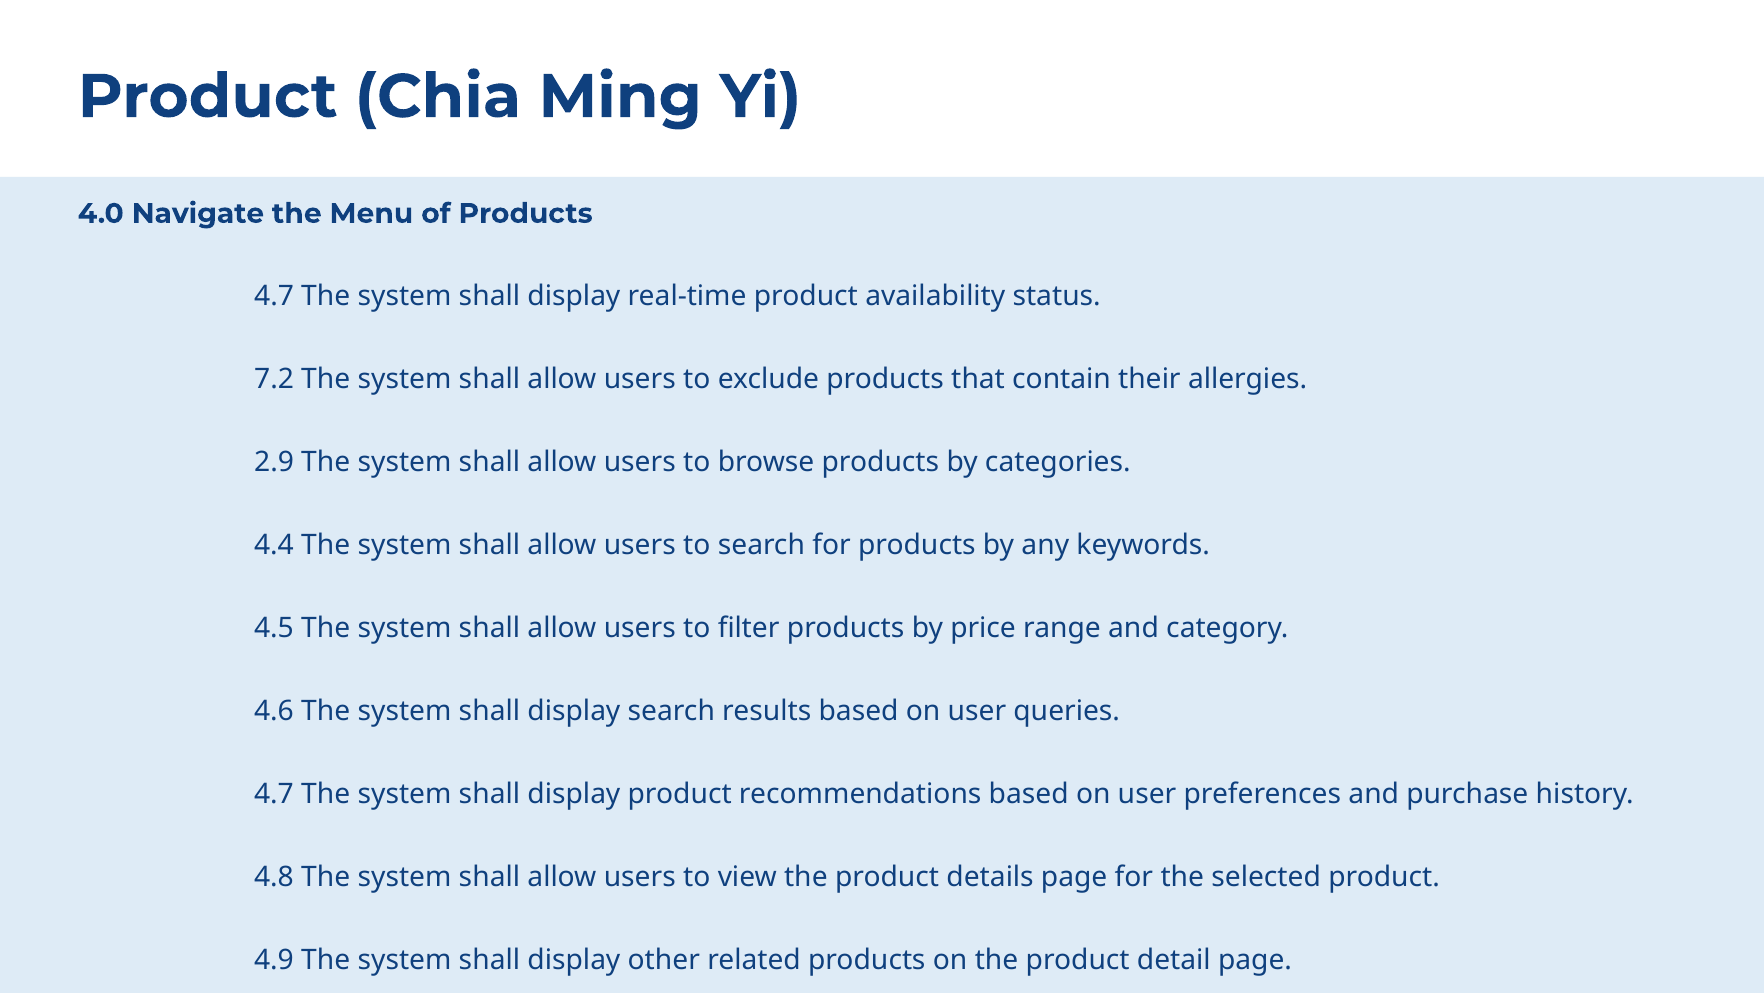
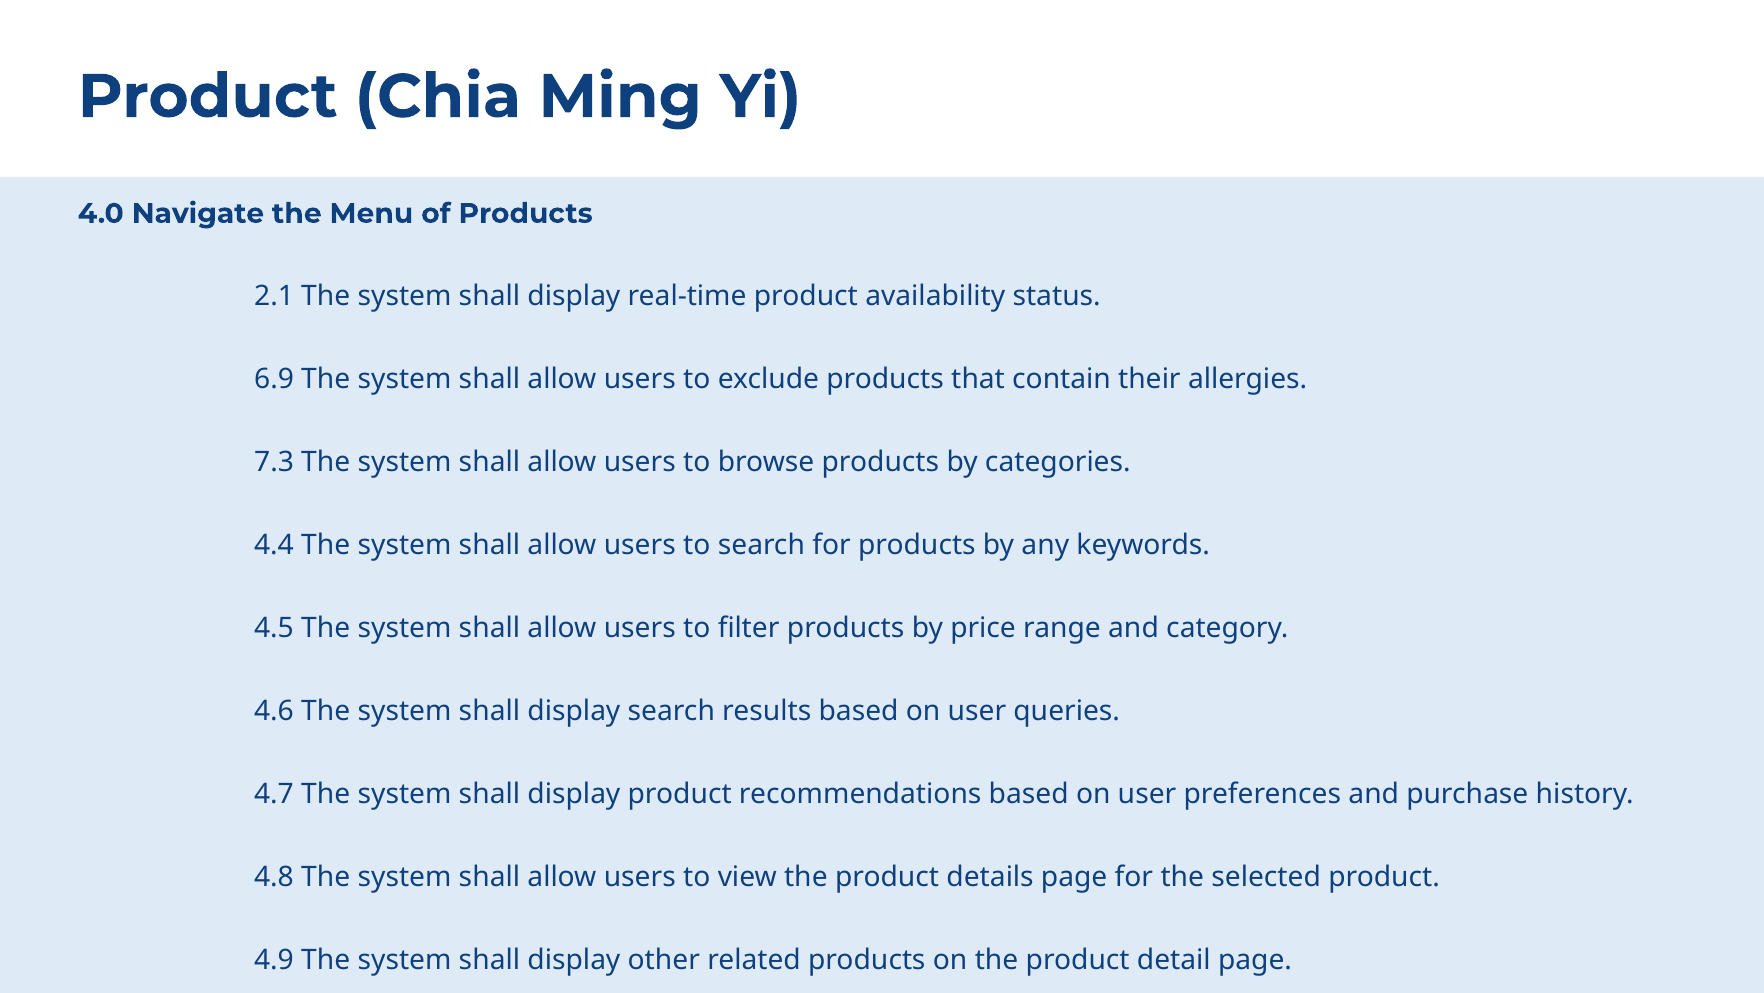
4.7 at (274, 296): 4.7 -> 2.1
7.2: 7.2 -> 6.9
2.9: 2.9 -> 7.3
